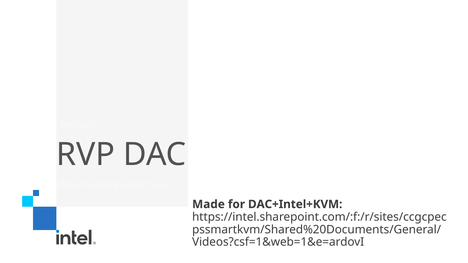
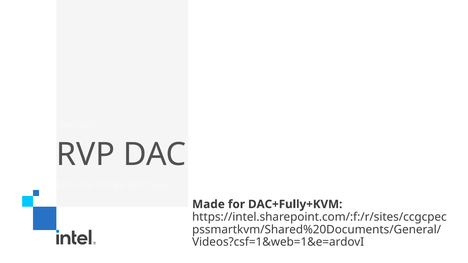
DAC+Intel+KVM: DAC+Intel+KVM -> DAC+Fully+KVM
